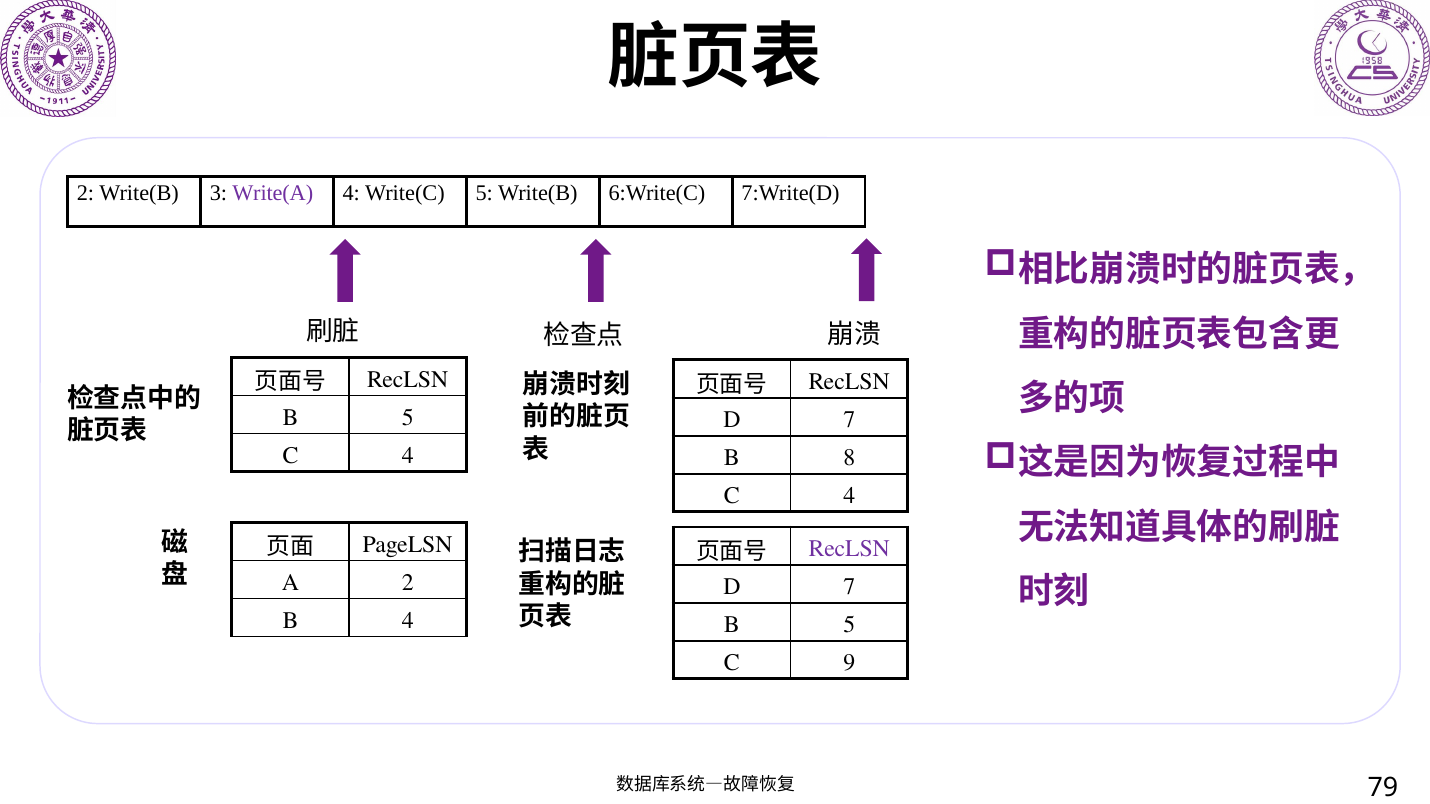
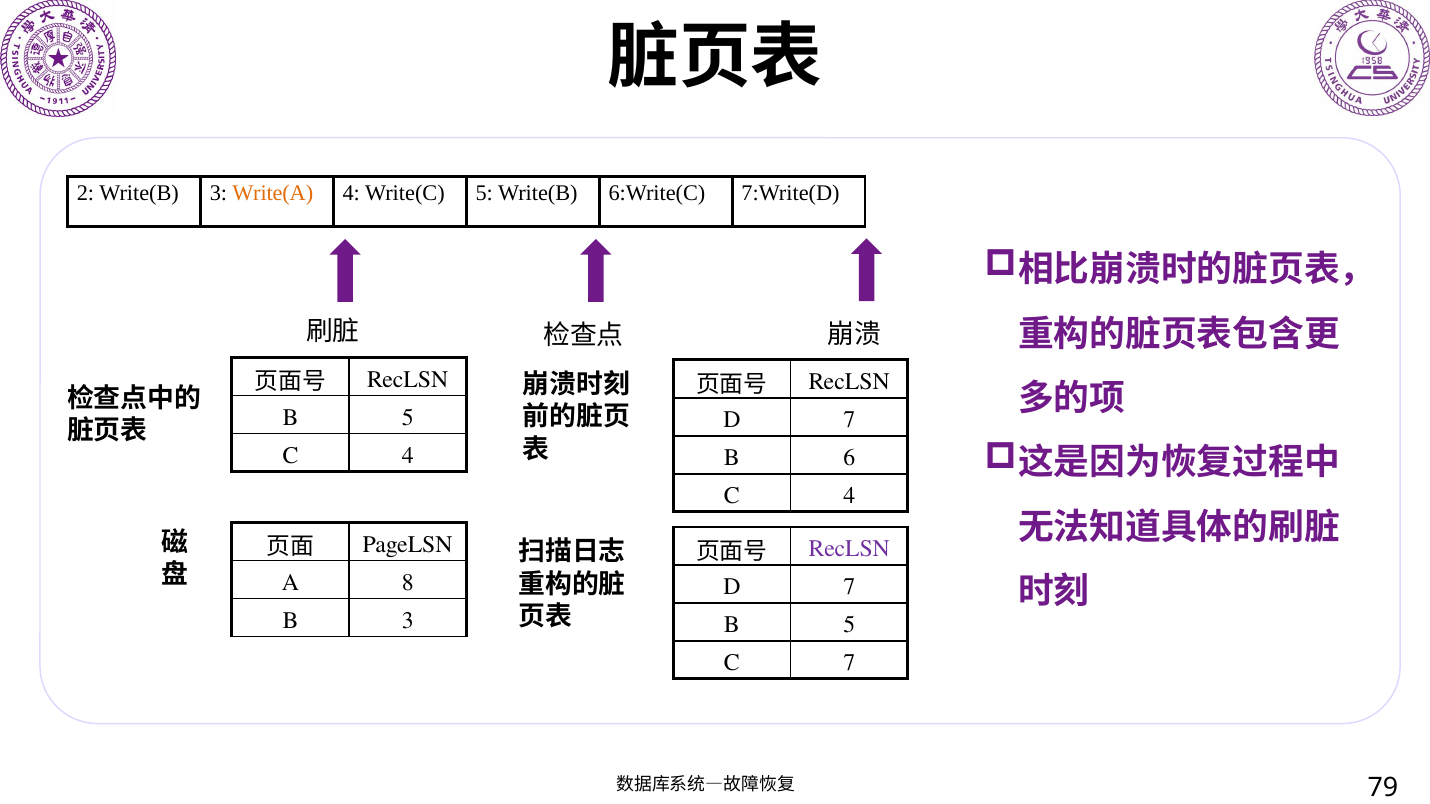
Write(A colour: purple -> orange
8: 8 -> 6
A 2: 2 -> 8
B 4: 4 -> 3
C 9: 9 -> 7
